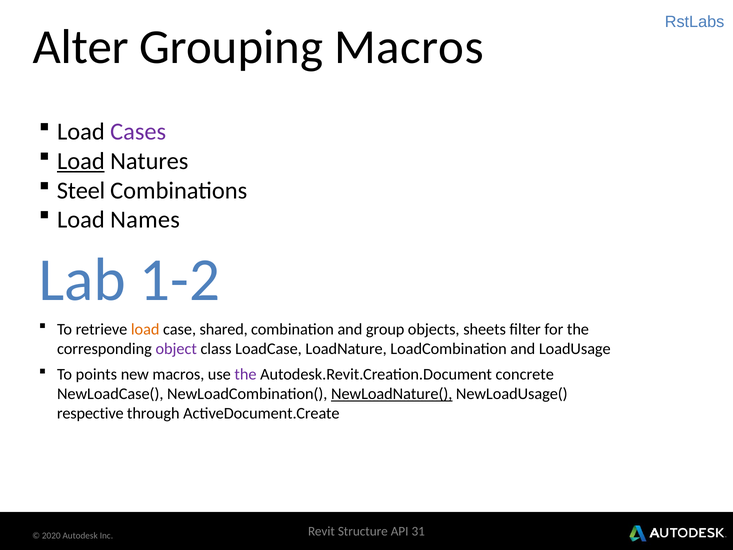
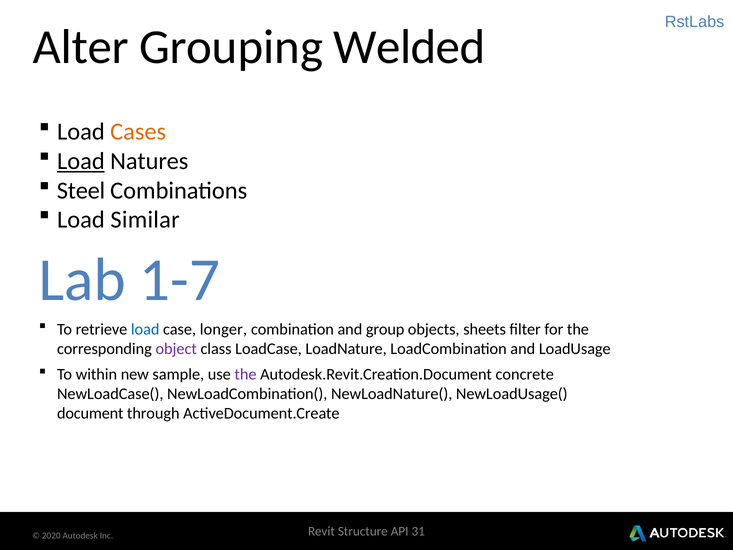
Grouping Macros: Macros -> Welded
Cases colour: purple -> orange
Names: Names -> Similar
1-2: 1-2 -> 1-7
load at (145, 329) colour: orange -> blue
shared: shared -> longer
points: points -> within
new macros: macros -> sample
NewLoadNature( underline: present -> none
respective: respective -> document
